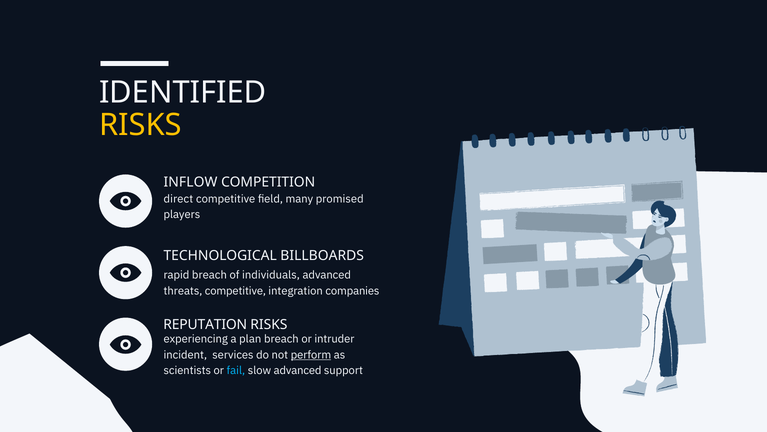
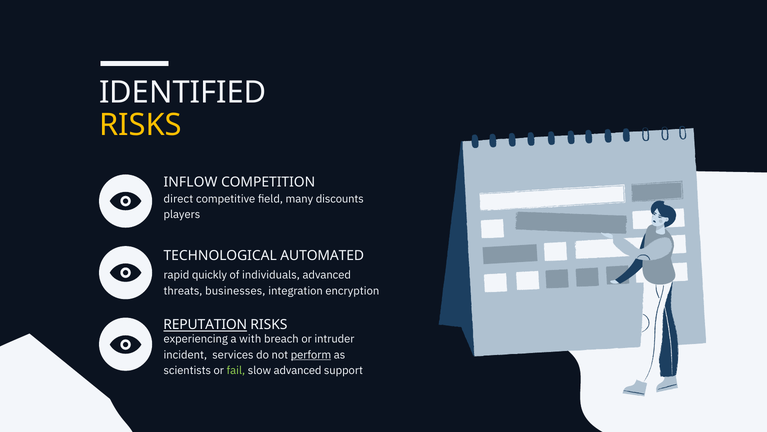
promised: promised -> discounts
BILLBOARDS: BILLBOARDS -> AUTOMATED
rapid breach: breach -> quickly
threats competitive: competitive -> businesses
companies: companies -> encryption
REPUTATION underline: none -> present
plan: plan -> with
fail colour: light blue -> light green
